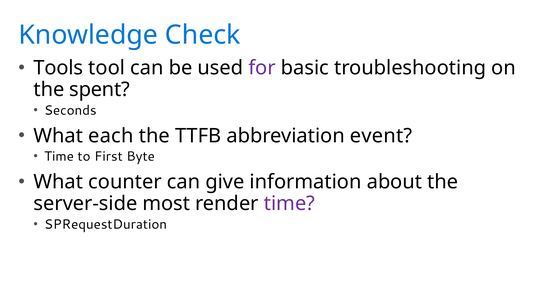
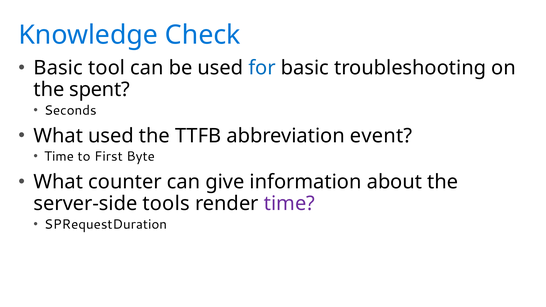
Tools at (58, 68): Tools -> Basic
for colour: purple -> blue
What each: each -> used
most: most -> tools
